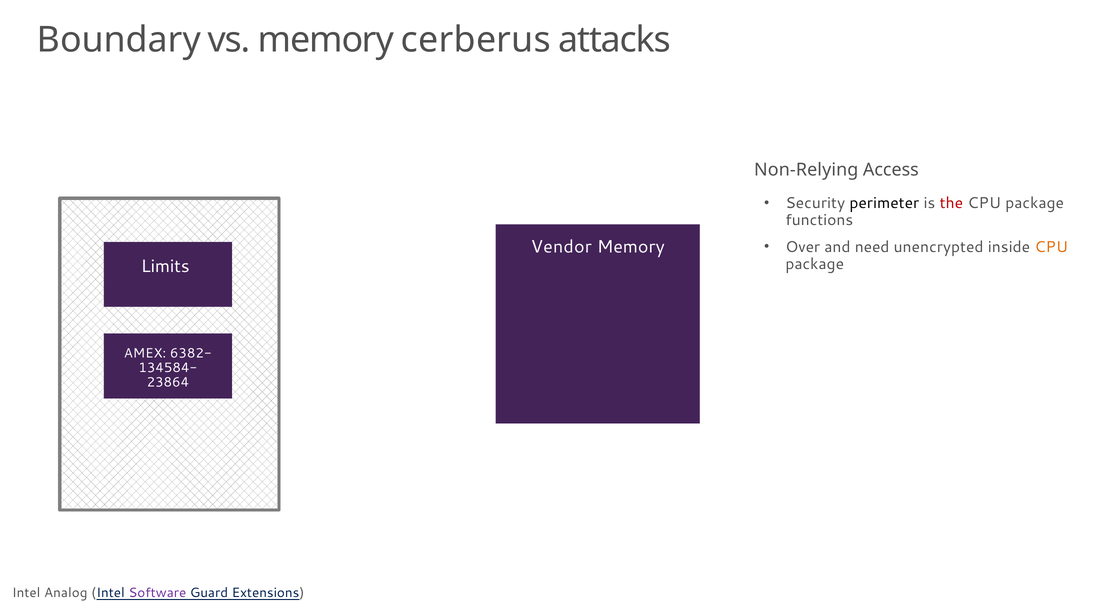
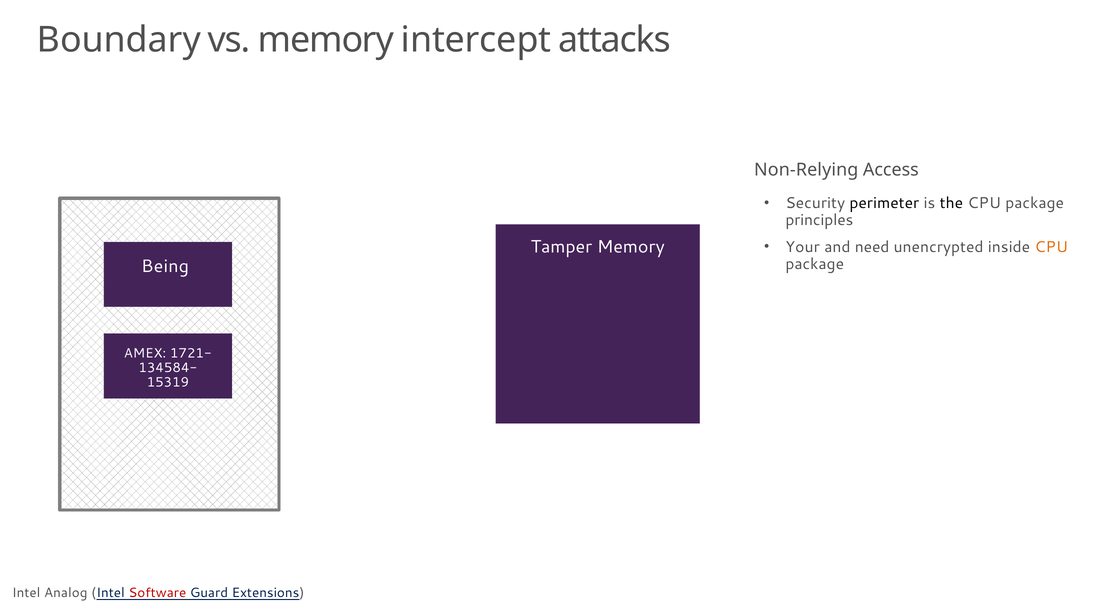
cerberus: cerberus -> intercept
the colour: red -> black
functions: functions -> principles
Vendor: Vendor -> Tamper
Over: Over -> Your
Limits: Limits -> Being
6382-: 6382- -> 1721-
23864: 23864 -> 15319
Software colour: purple -> red
